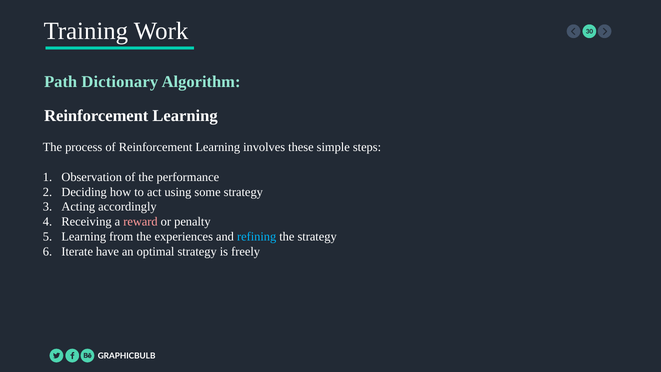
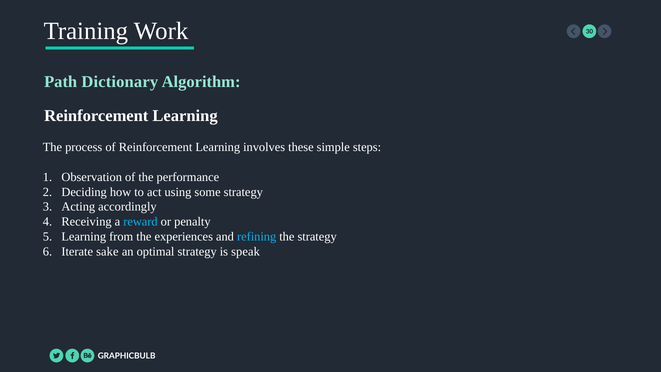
reward colour: pink -> light blue
have: have -> sake
freely: freely -> speak
